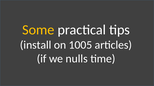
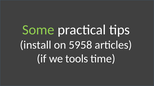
Some colour: yellow -> light green
1005: 1005 -> 5958
nulls: nulls -> tools
